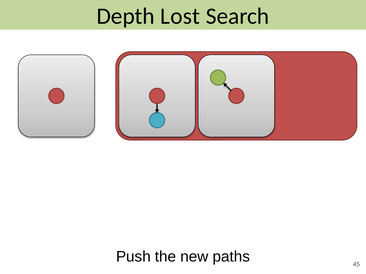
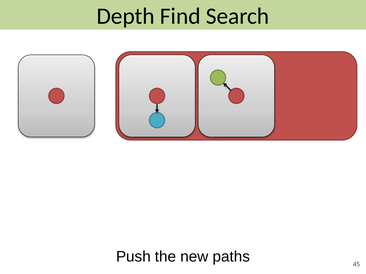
Lost: Lost -> Find
